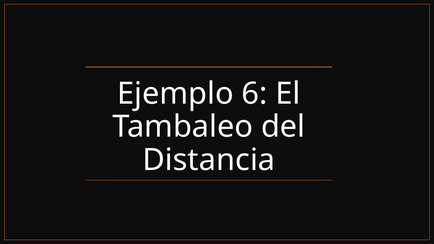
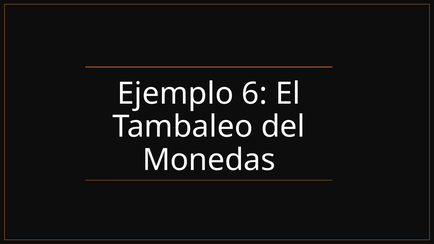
Distancia: Distancia -> Monedas
